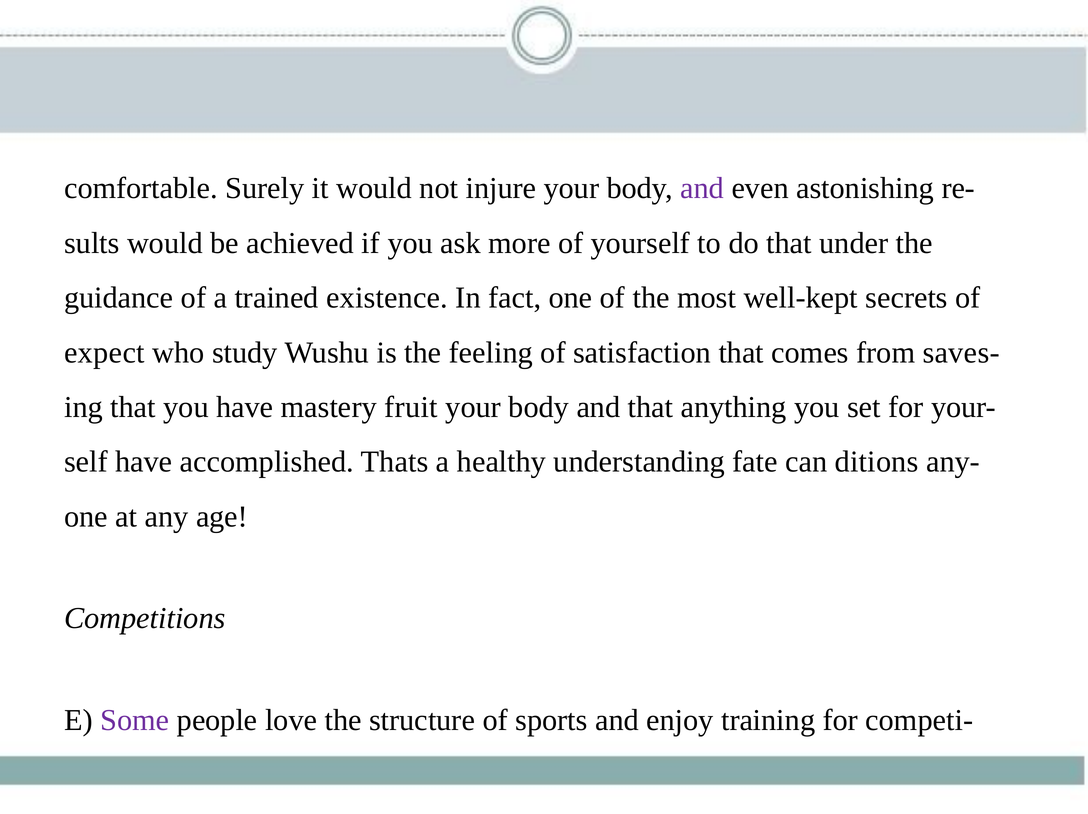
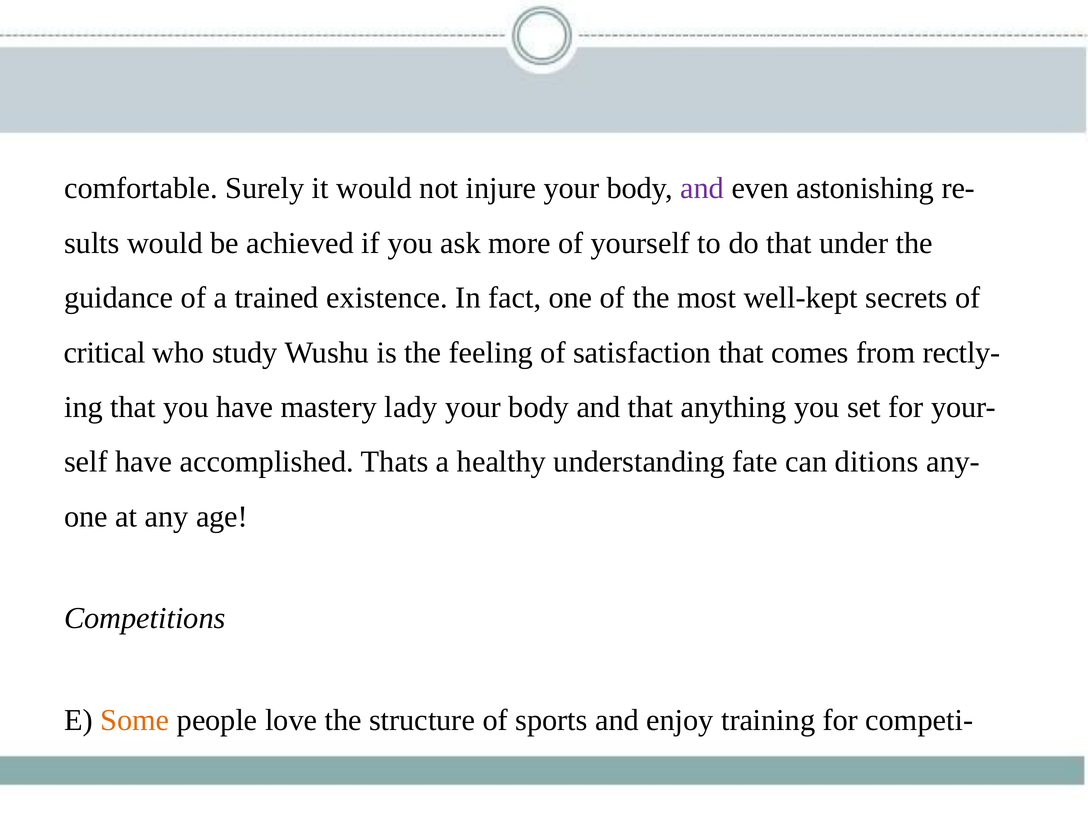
expect: expect -> critical
saves-: saves- -> rectly-
fruit: fruit -> lady
Some colour: purple -> orange
